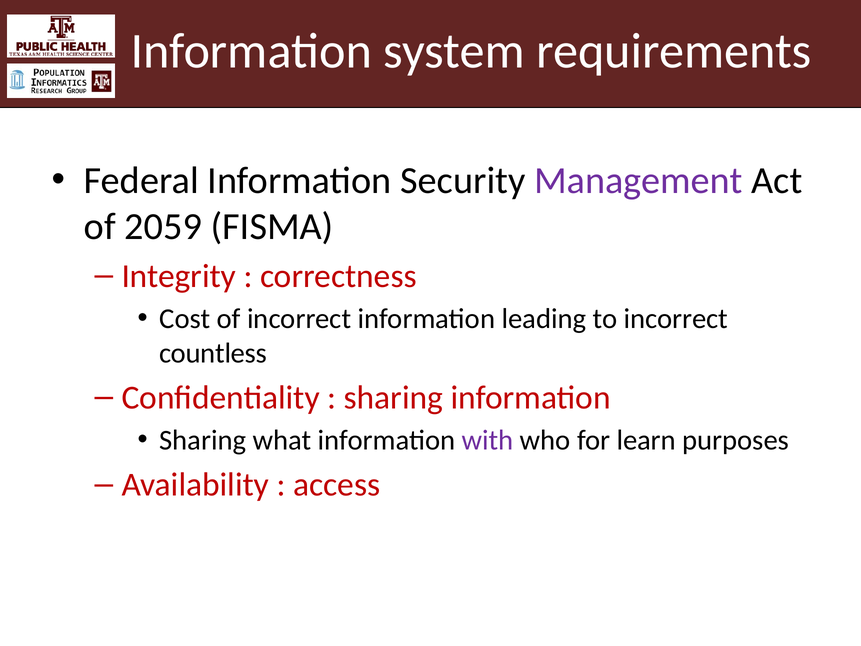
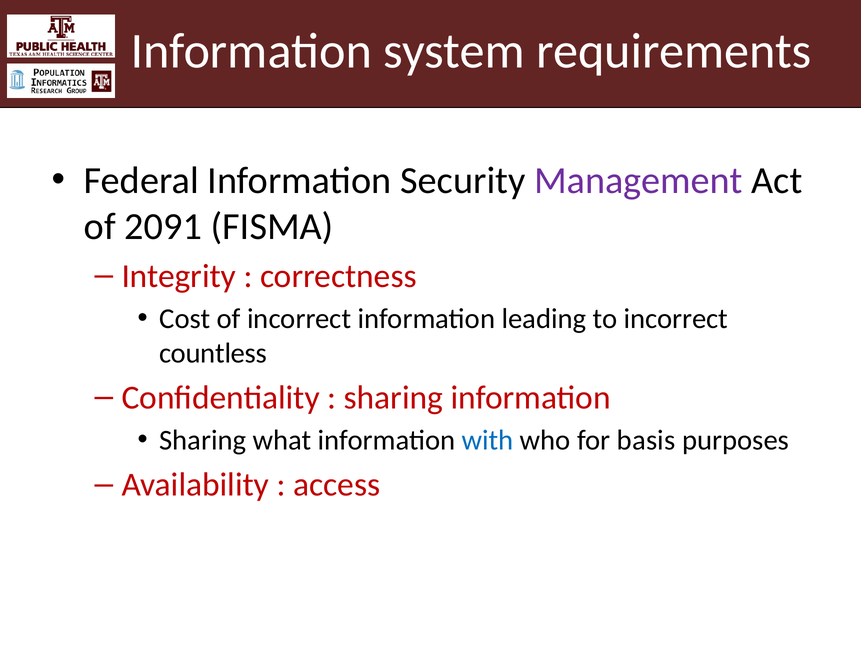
2059: 2059 -> 2091
with colour: purple -> blue
learn: learn -> basis
